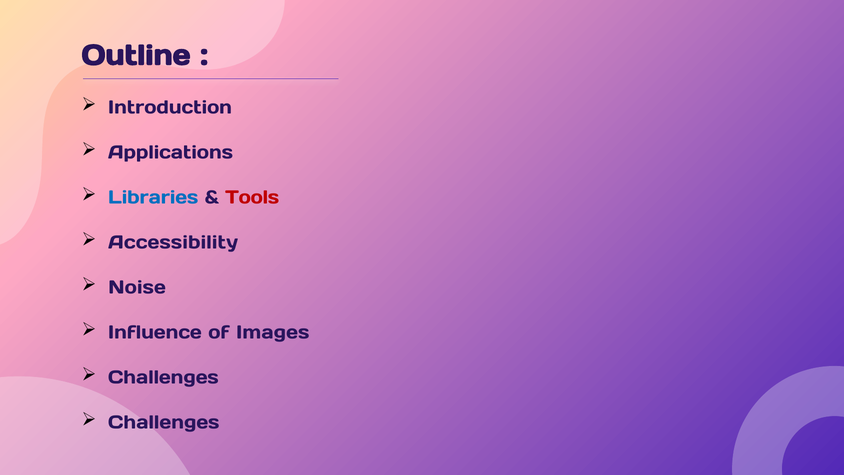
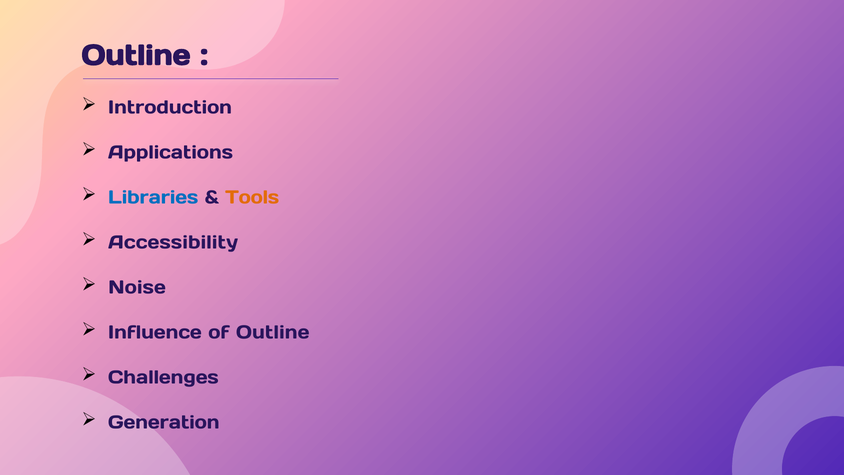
Tools colour: red -> orange
of Images: Images -> Outline
Challenges at (164, 422): Challenges -> Generation
